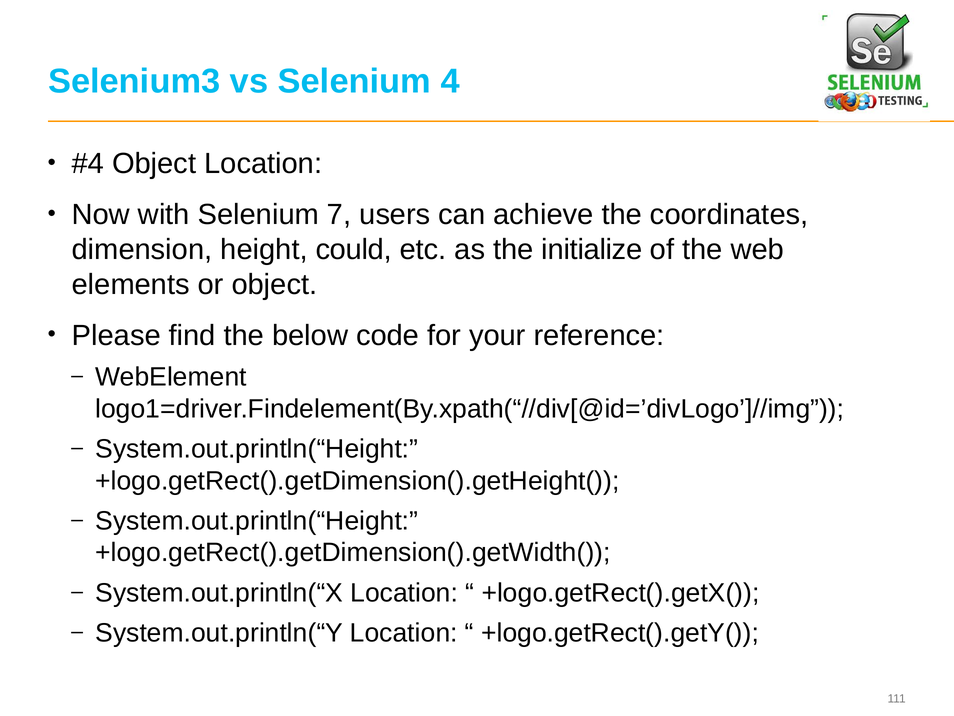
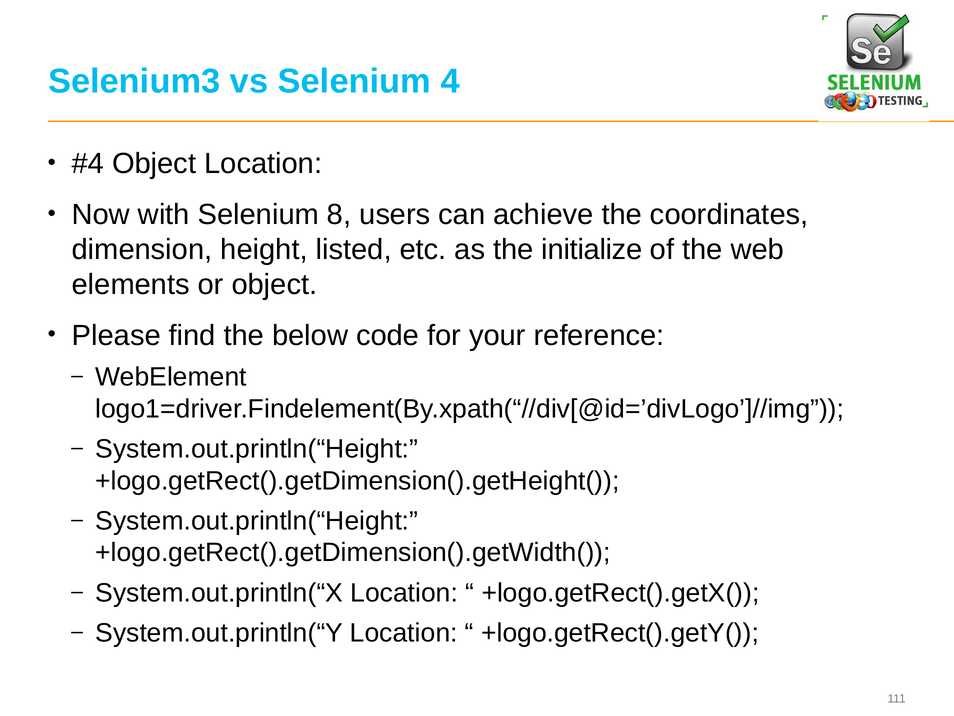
7: 7 -> 8
could: could -> listed
